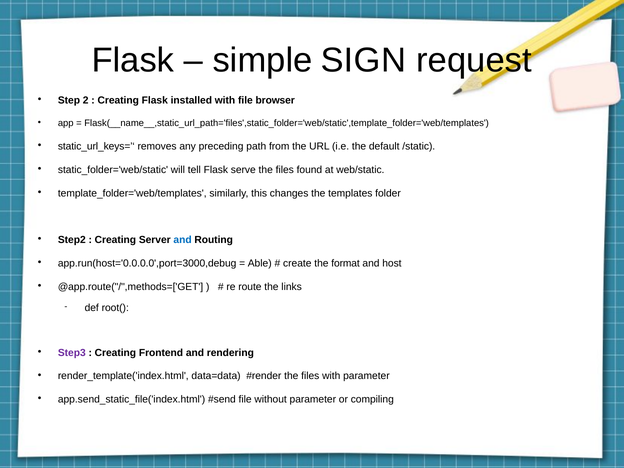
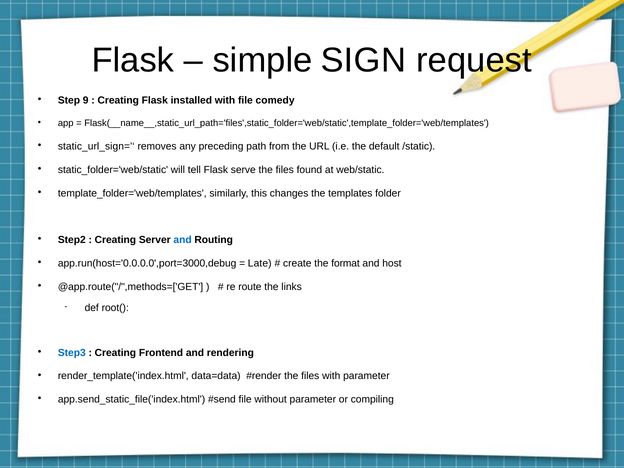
2: 2 -> 9
browser: browser -> comedy
static_url_keys=’‘: static_url_keys=’‘ -> static_url_sign=’‘
Able: Able -> Late
Step3 colour: purple -> blue
